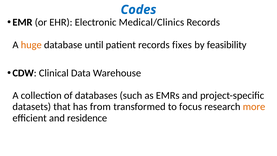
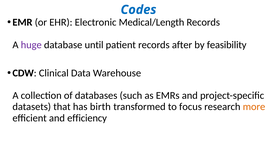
Medical/Clinics: Medical/Clinics -> Medical/Length
huge colour: orange -> purple
fixes: fixes -> after
from: from -> birth
residence: residence -> efficiency
